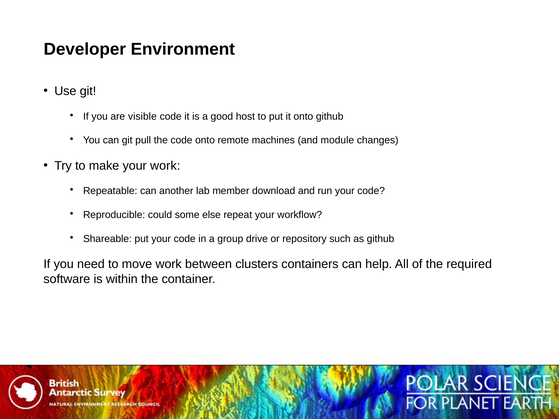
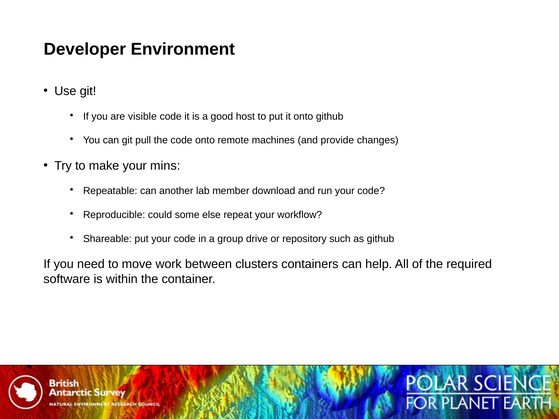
module: module -> provide
your work: work -> mins
